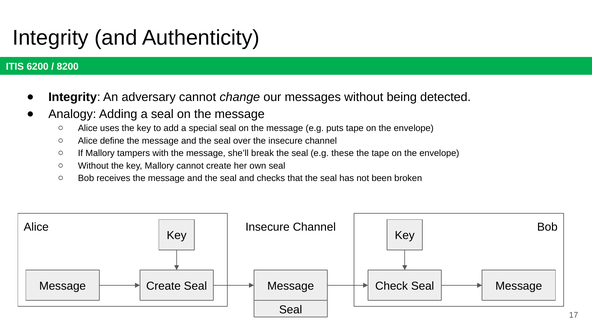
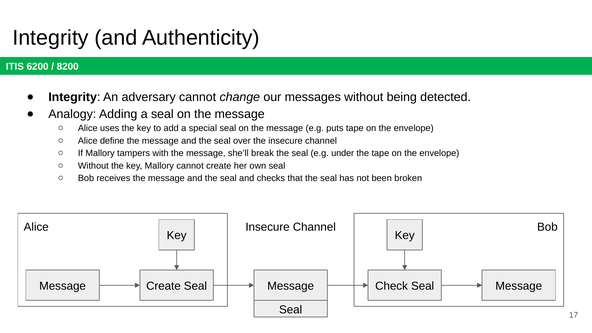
these: these -> under
